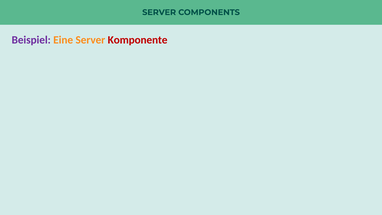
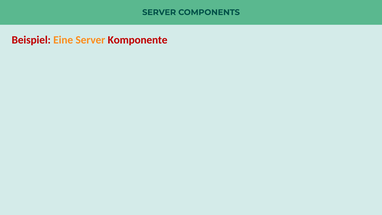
Beispiel colour: purple -> red
